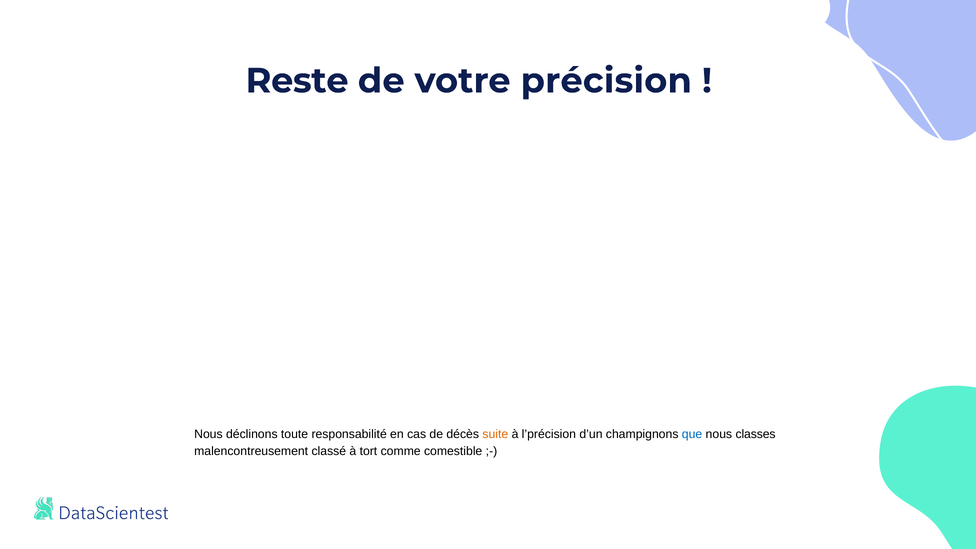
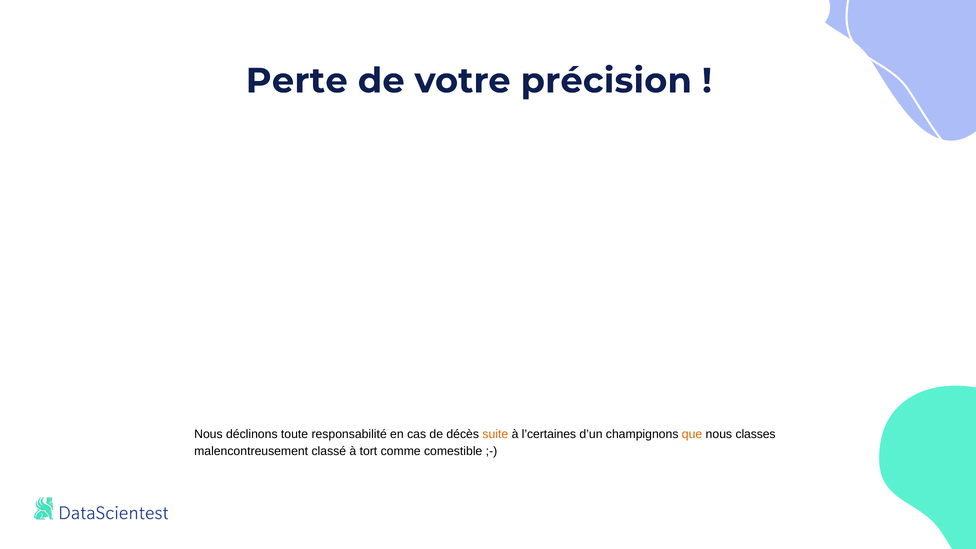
Reste: Reste -> Perte
l’précision: l’précision -> l’certaines
que colour: blue -> orange
